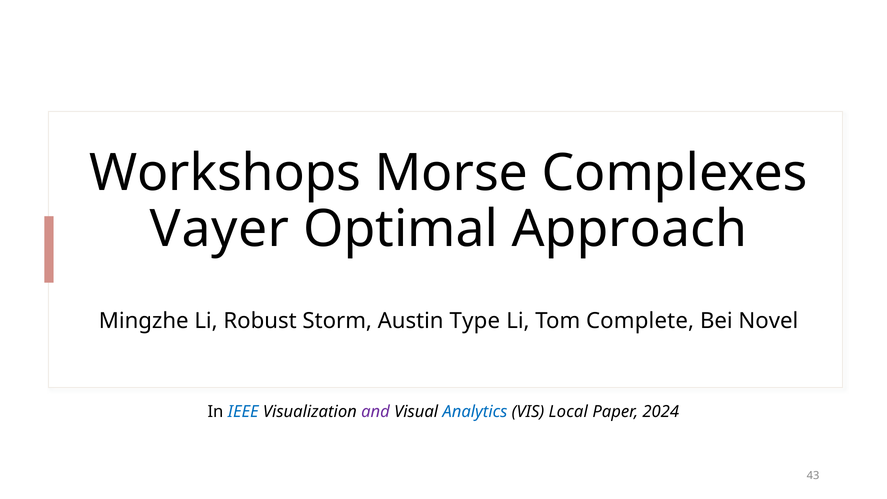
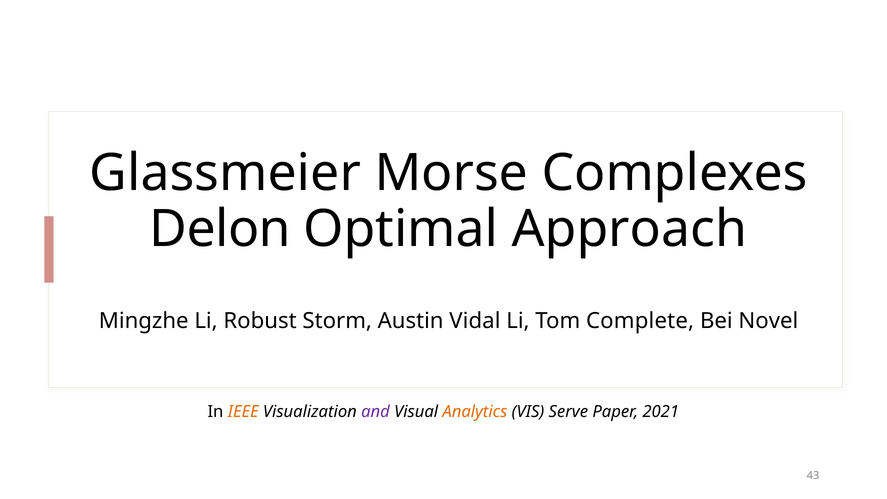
Workshops: Workshops -> Glassmeier
Vayer: Vayer -> Delon
Type: Type -> Vidal
IEEE colour: blue -> orange
Analytics colour: blue -> orange
Local: Local -> Serve
2024: 2024 -> 2021
